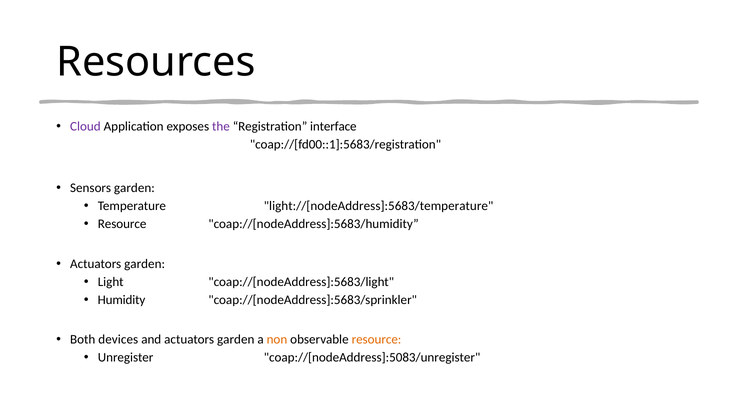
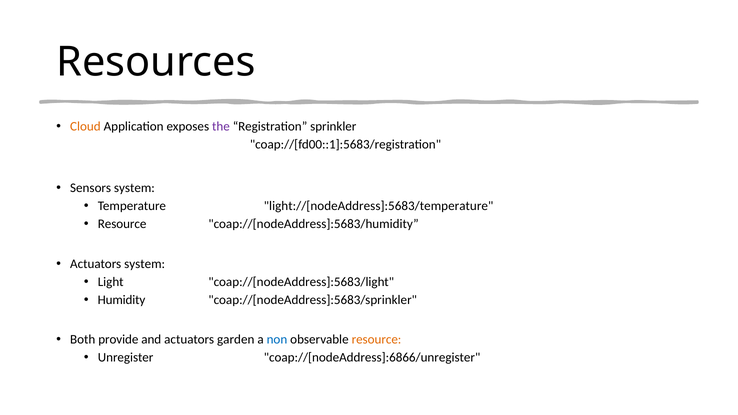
Cloud colour: purple -> orange
interface: interface -> sprinkler
Sensors garden: garden -> system
garden at (145, 264): garden -> system
devices: devices -> provide
non colour: orange -> blue
coap://[nodeAddress]:5083/unregister: coap://[nodeAddress]:5083/unregister -> coap://[nodeAddress]:6866/unregister
